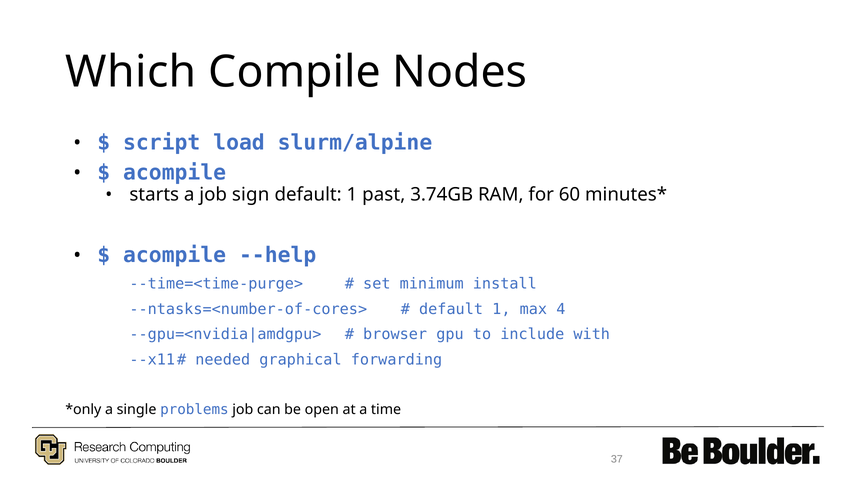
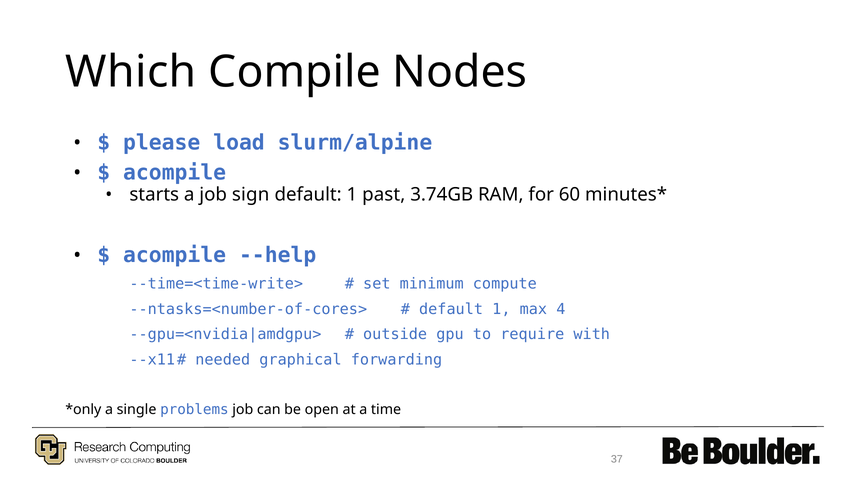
script: script -> please
--time=<time-purge>: --time=<time-purge> -> --time=<time-write>
install: install -> compute
browser: browser -> outside
include: include -> require
